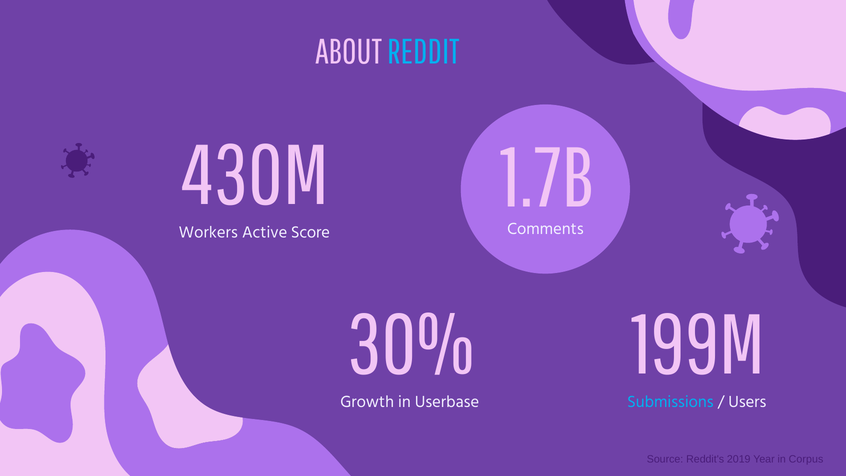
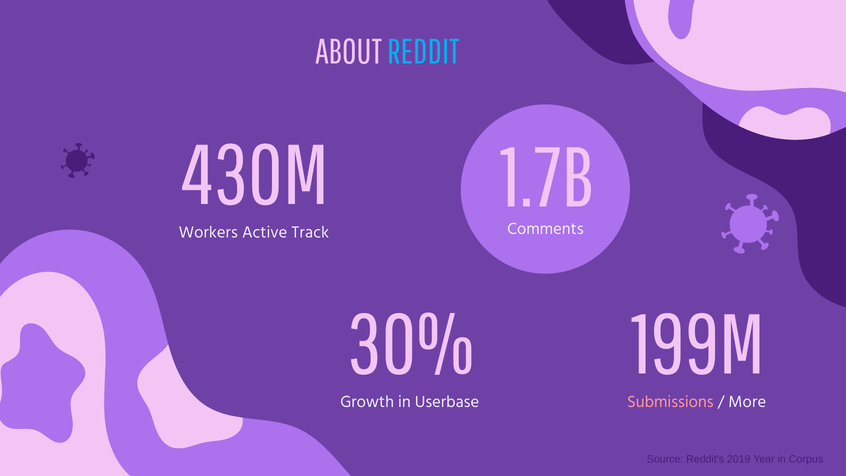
Score: Score -> Track
Submissions colour: light blue -> pink
Users: Users -> More
